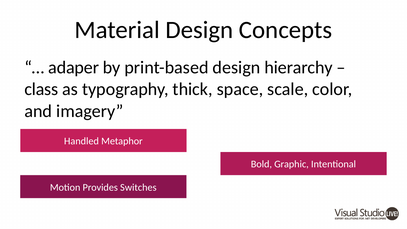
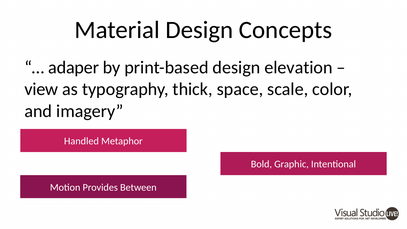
hierarchy: hierarchy -> elevation
class: class -> view
Switches: Switches -> Between
